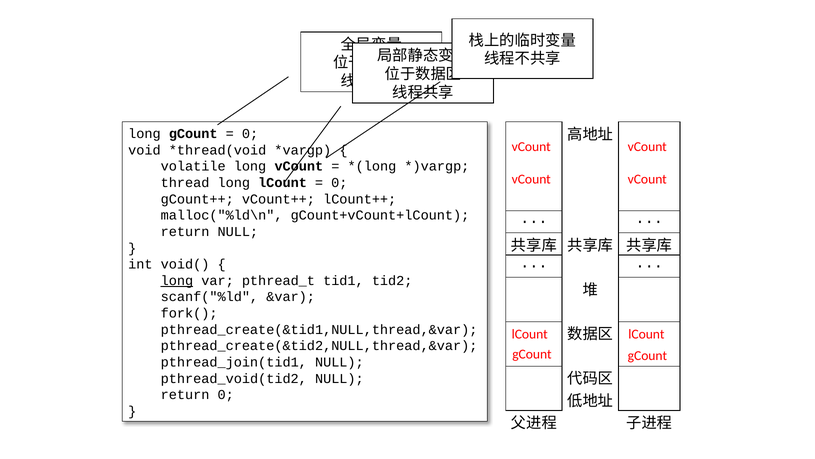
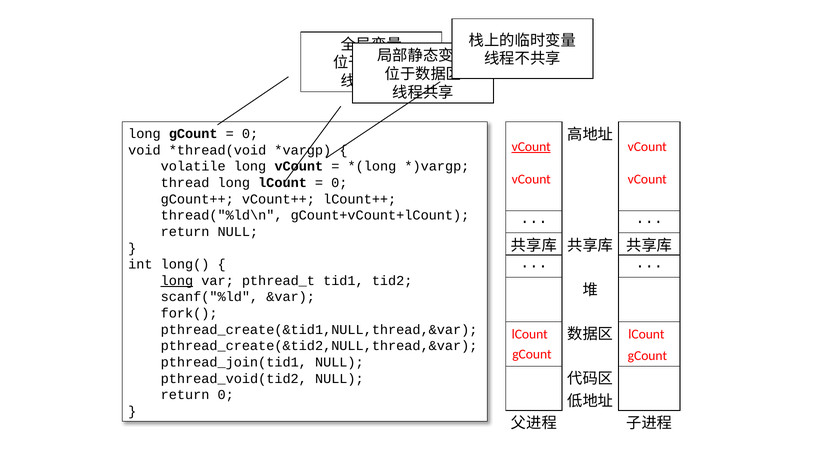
vCount at (531, 146) underline: none -> present
malloc("%ld\n: malloc("%ld\n -> thread("%ld\n
void(: void( -> long(
